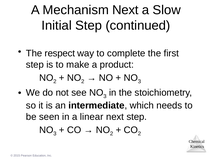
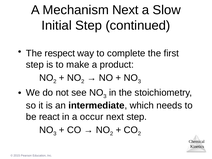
seen: seen -> react
linear: linear -> occur
